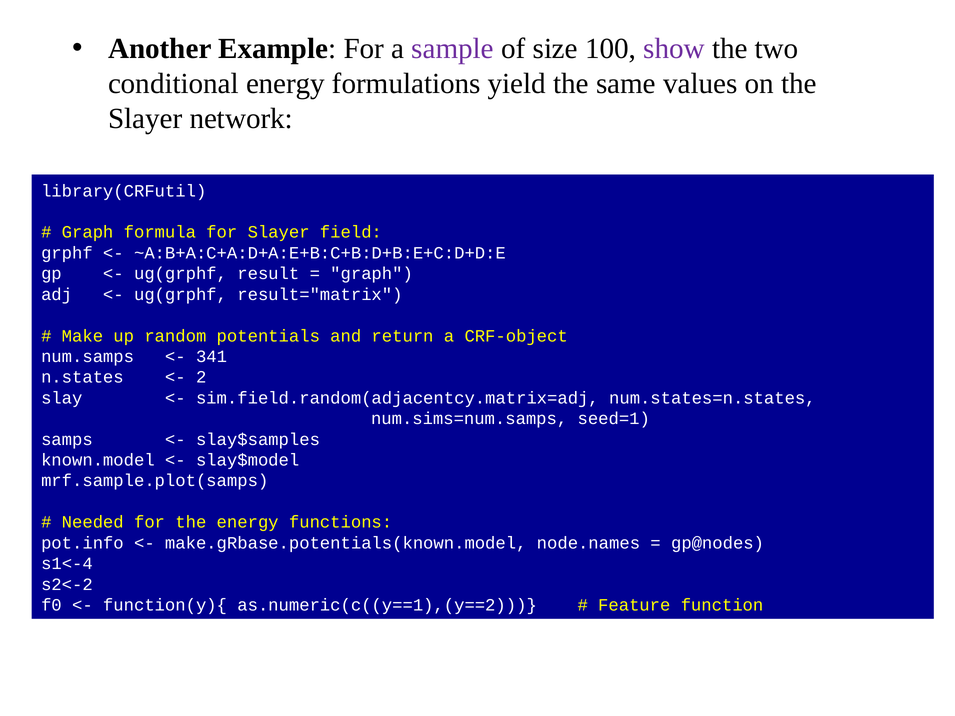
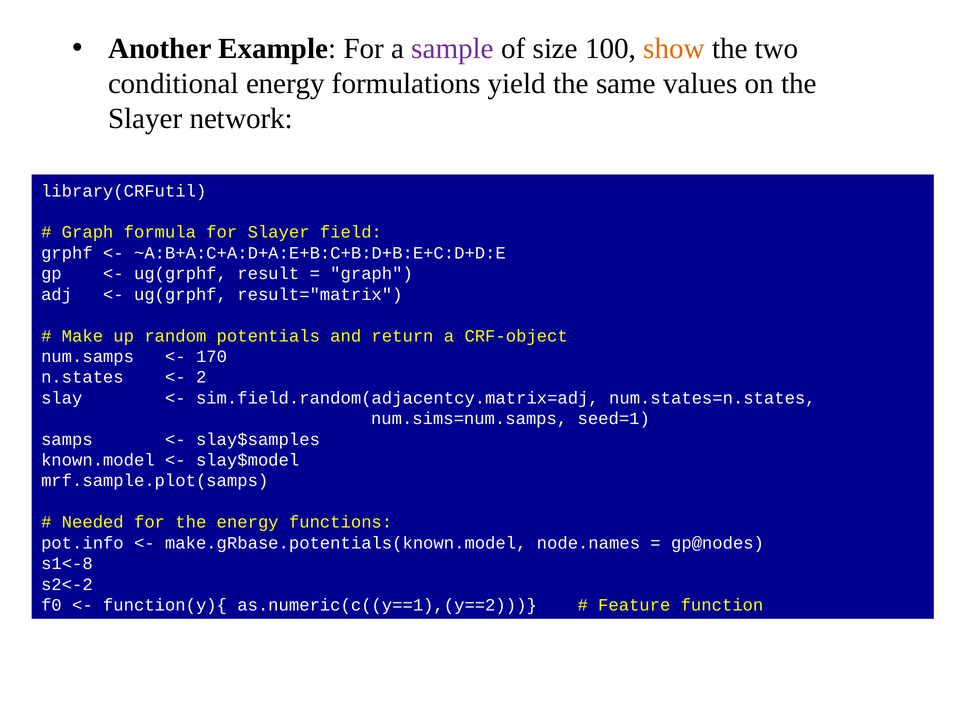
show colour: purple -> orange
341: 341 -> 170
s1<-4: s1<-4 -> s1<-8
